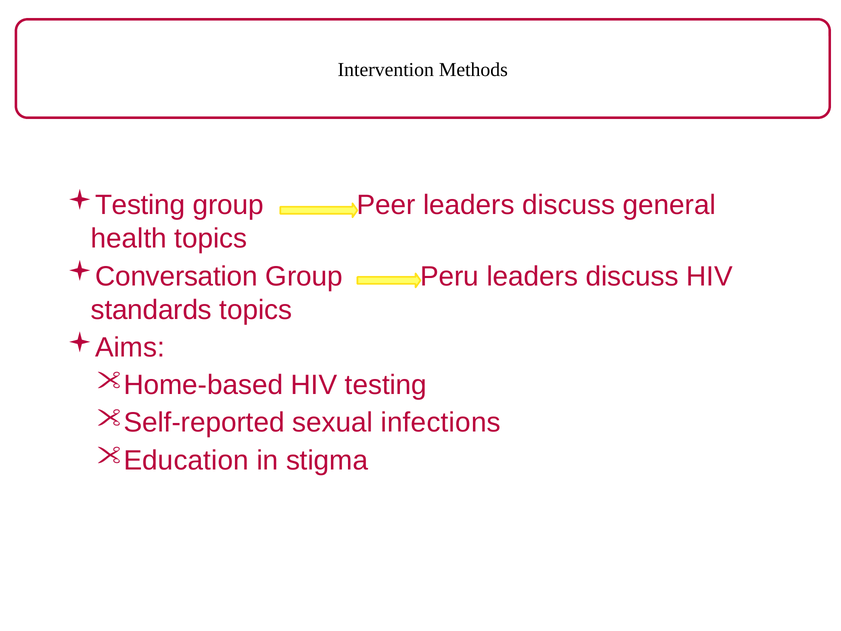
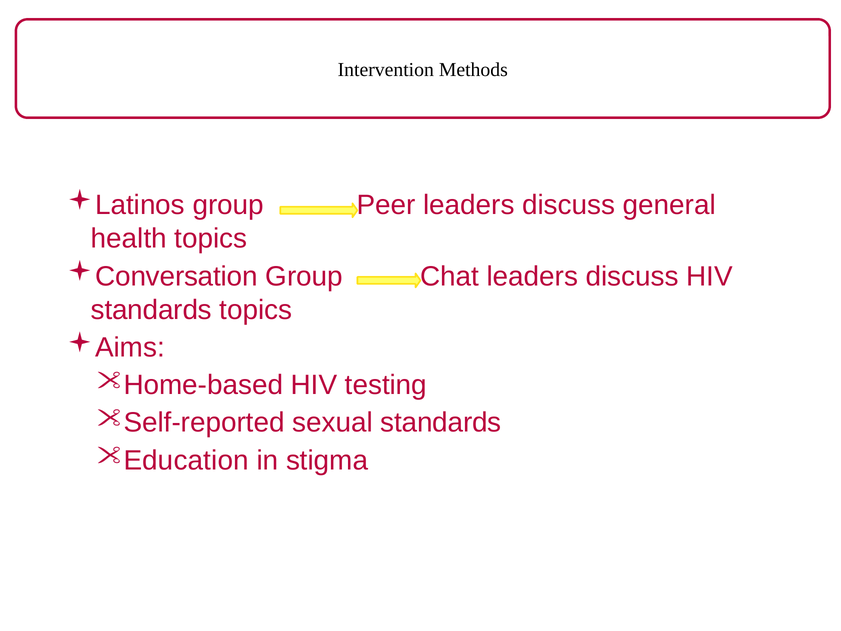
Testing at (140, 205): Testing -> Latinos
Peru: Peru -> Chat
sexual infections: infections -> standards
